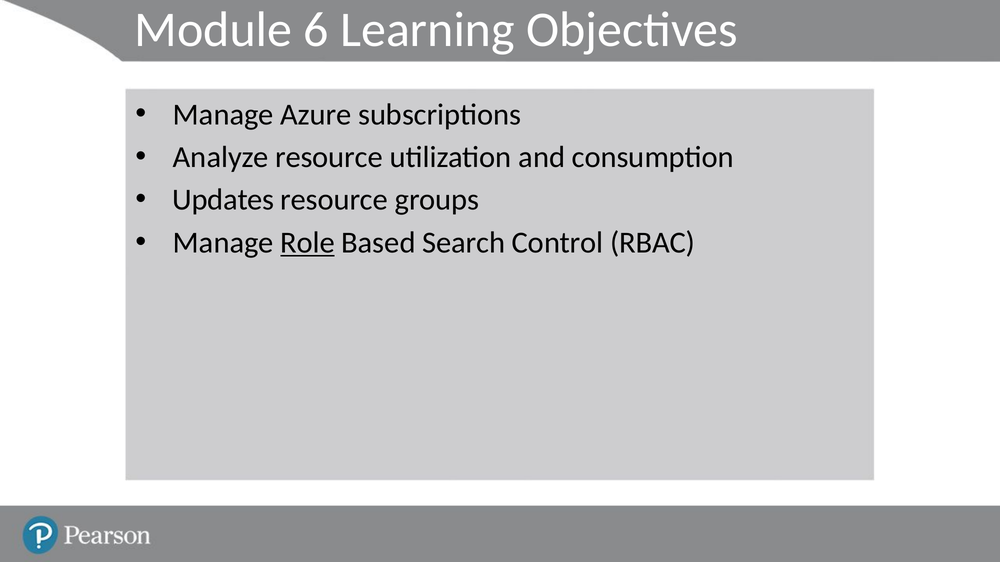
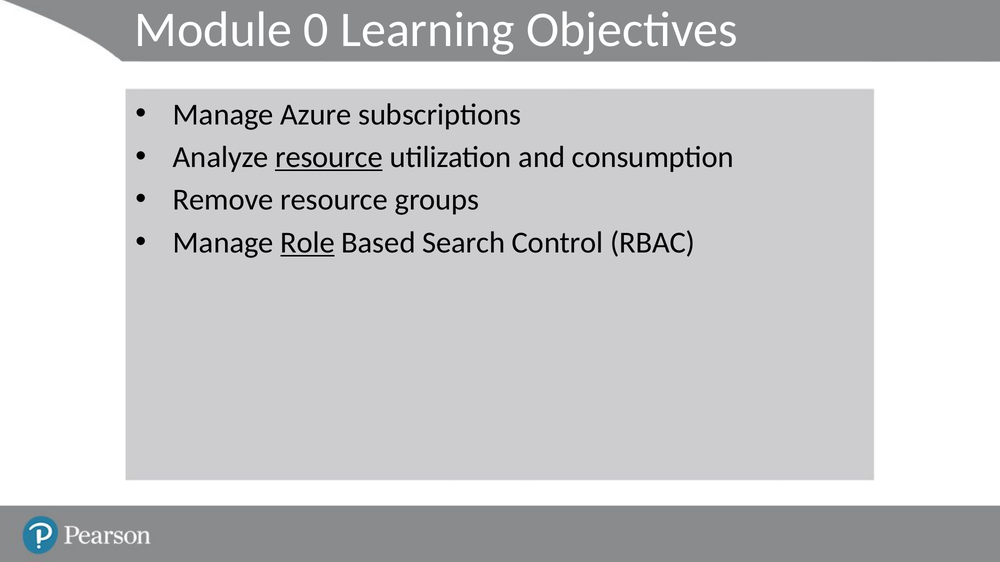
6: 6 -> 0
resource at (329, 157) underline: none -> present
Updates: Updates -> Remove
